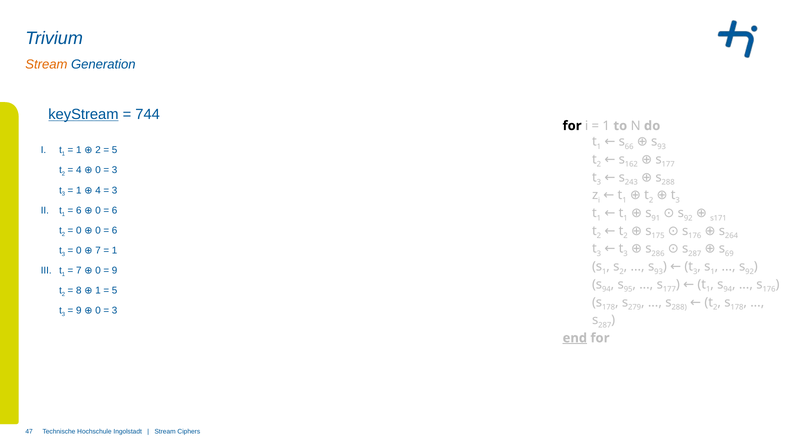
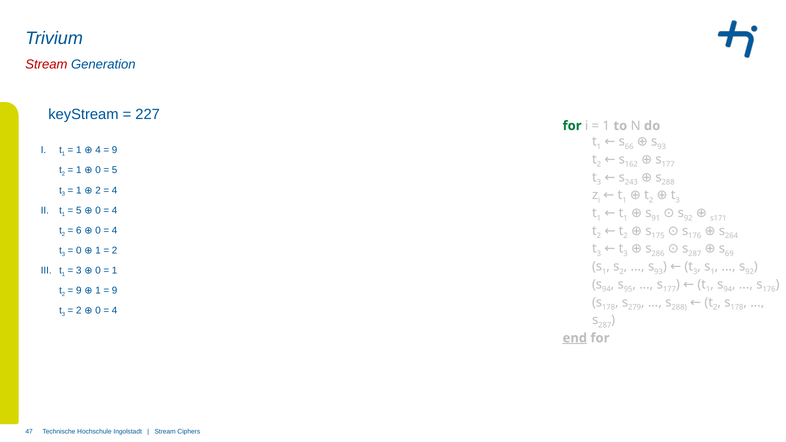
Stream at (46, 65) colour: orange -> red
keyStream underline: present -> none
744: 744 -> 227
for at (572, 126) colour: black -> green
1 2: 2 -> 4
5 at (115, 150): 5 -> 9
4 at (79, 170): 4 -> 1
3 at (115, 170): 3 -> 5
1 4: 4 -> 2
3 at (115, 190): 3 -> 4
6 at (79, 210): 6 -> 5
6 at (115, 210): 6 -> 4
0 at (79, 230): 0 -> 6
6 at (115, 230): 6 -> 4
0 7: 7 -> 1
1 at (115, 251): 1 -> 2
7 at (79, 271): 7 -> 3
9 at (115, 271): 9 -> 1
8 at (79, 291): 8 -> 9
5 at (115, 291): 5 -> 9
9 at (79, 311): 9 -> 2
3 at (115, 311): 3 -> 4
